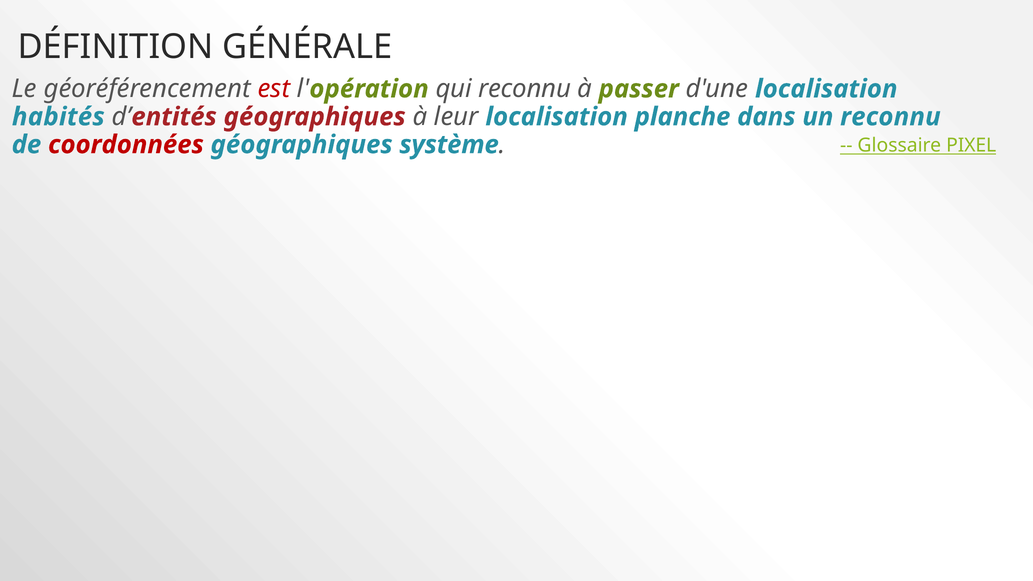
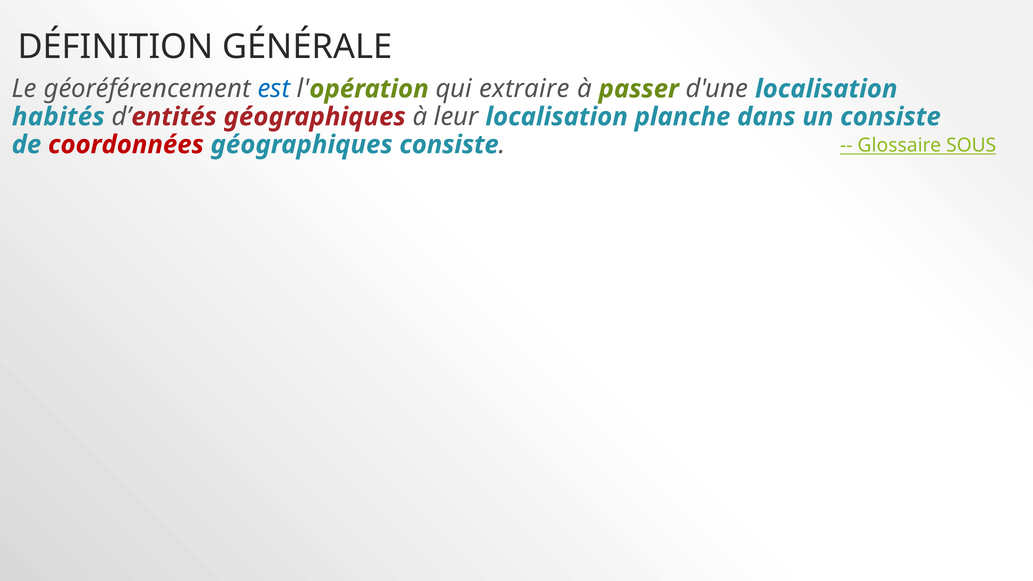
est colour: red -> blue
qui reconnu: reconnu -> extraire
un reconnu: reconnu -> consiste
géographiques système: système -> consiste
PIXEL: PIXEL -> SOUS
